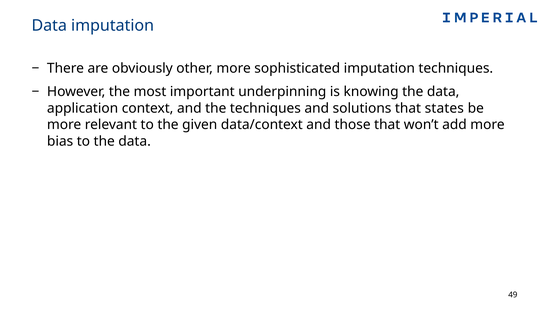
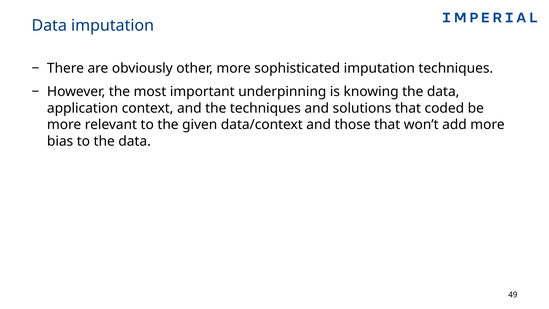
states: states -> coded
